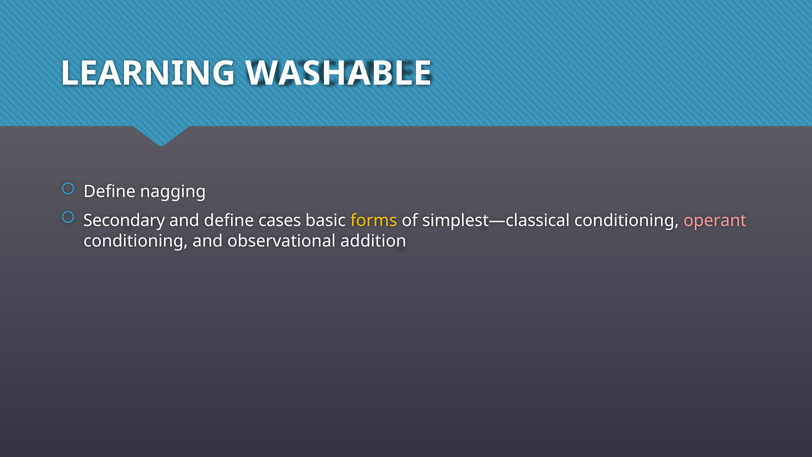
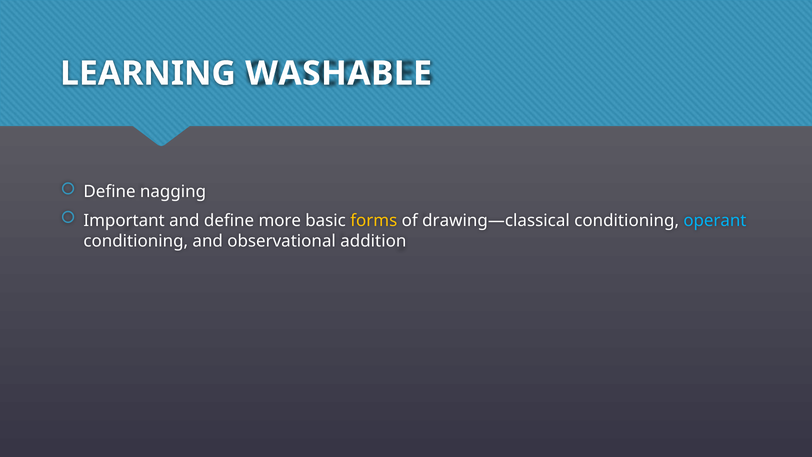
Secondary: Secondary -> Important
cases: cases -> more
simplest—classical: simplest—classical -> drawing—classical
operant colour: pink -> light blue
